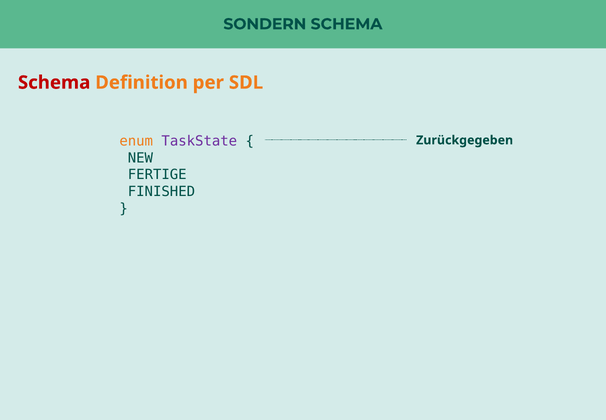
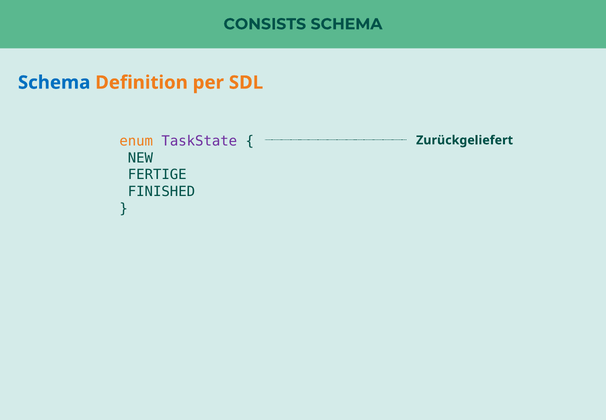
SONDERN: SONDERN -> CONSISTS
Schema at (54, 82) colour: red -> blue
Zurückgegeben: Zurückgegeben -> Zurückgeliefert
